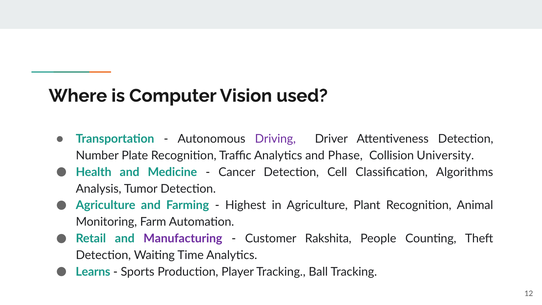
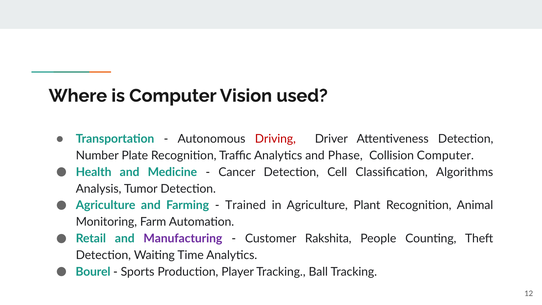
Driving colour: purple -> red
Collision University: University -> Computer
Highest: Highest -> Trained
Learns: Learns -> Bourel
